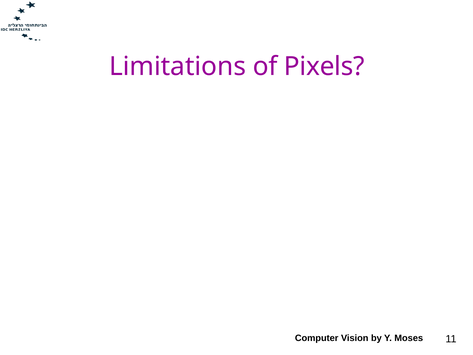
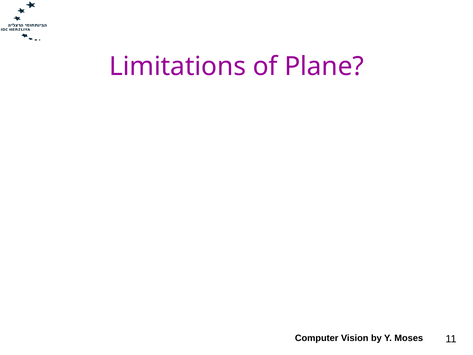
Pixels: Pixels -> Plane
